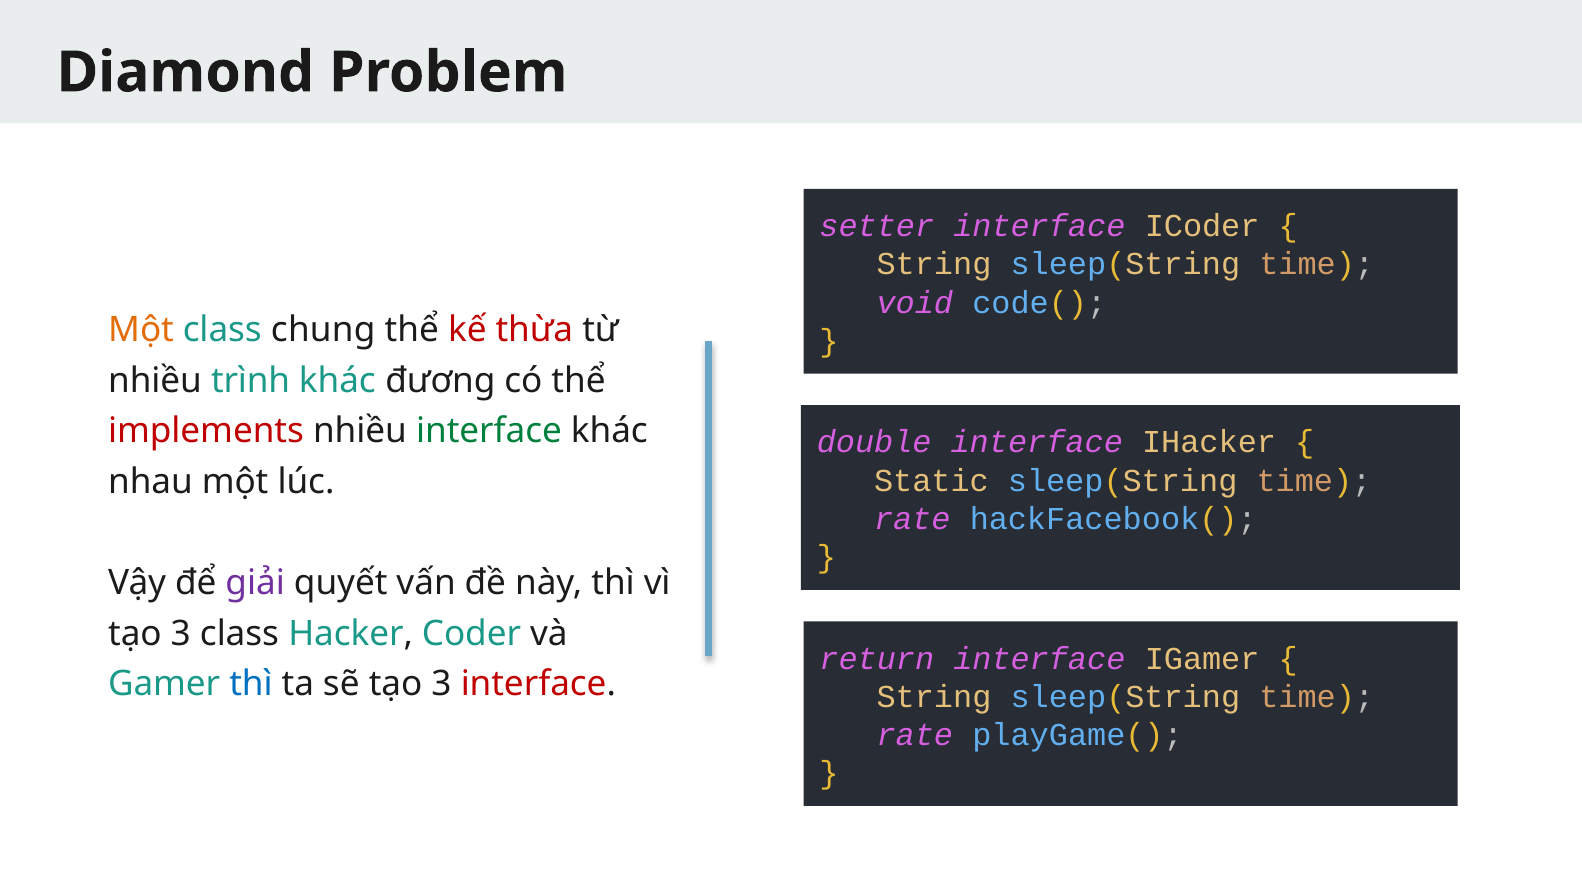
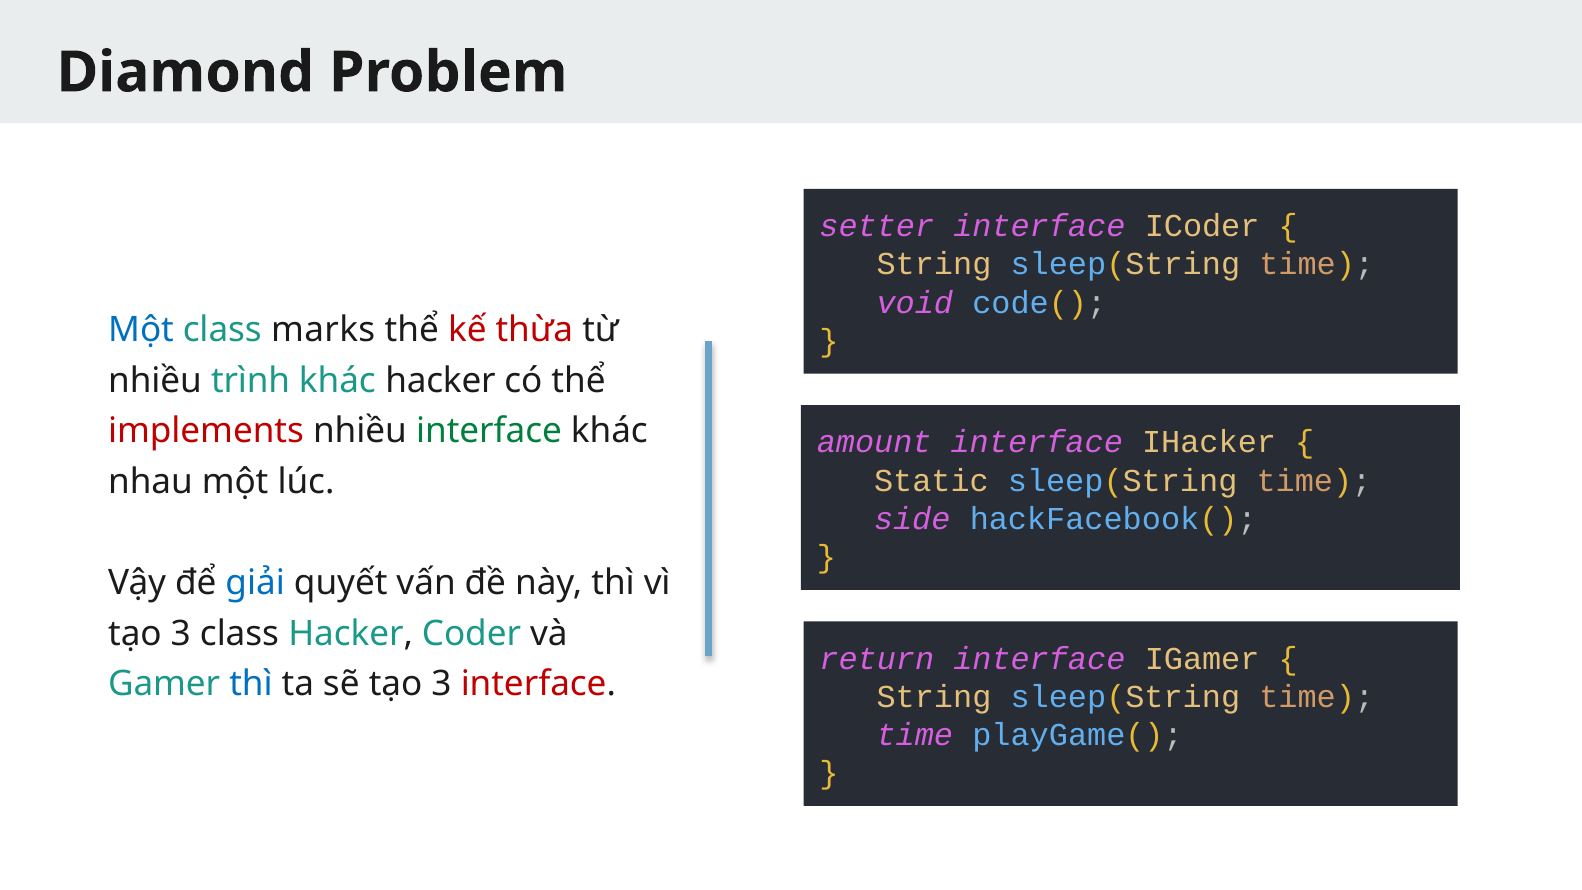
Một at (141, 330) colour: orange -> blue
chung: chung -> marks
khác đương: đương -> hacker
double: double -> amount
rate at (912, 519): rate -> side
giải colour: purple -> blue
rate at (915, 735): rate -> time
